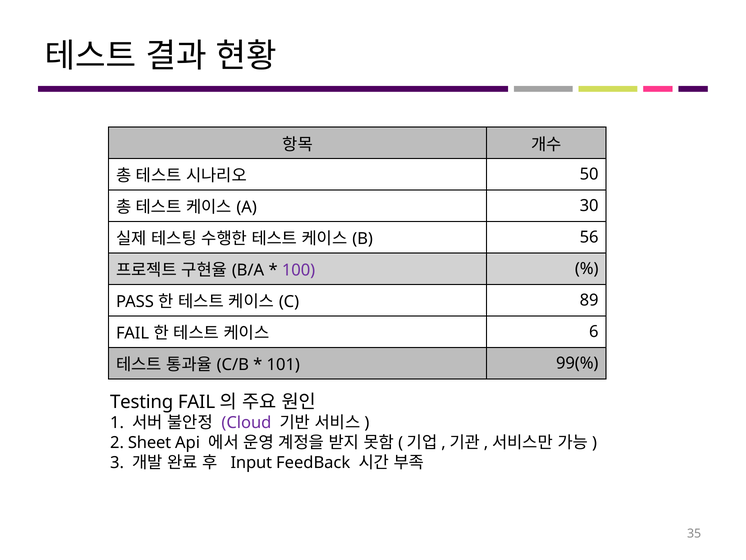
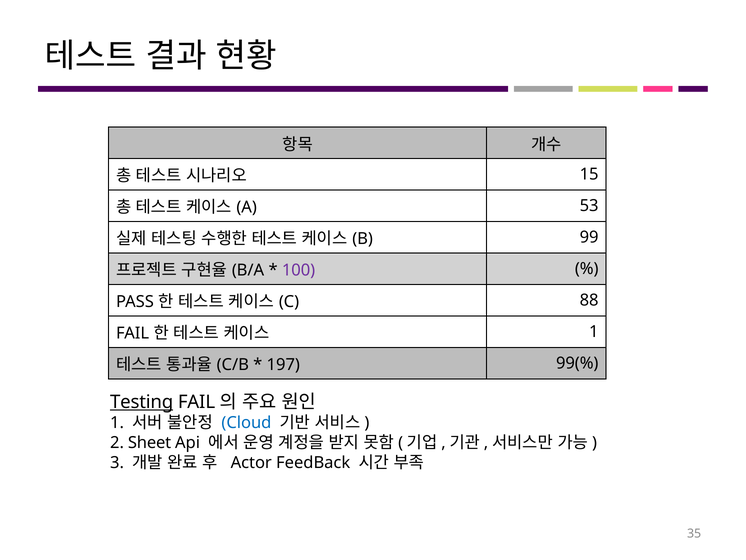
50: 50 -> 15
30: 30 -> 53
56: 56 -> 99
89: 89 -> 88
6 at (594, 332): 6 -> 1
101: 101 -> 197
Testing underline: none -> present
Cloud colour: purple -> blue
Input: Input -> Actor
